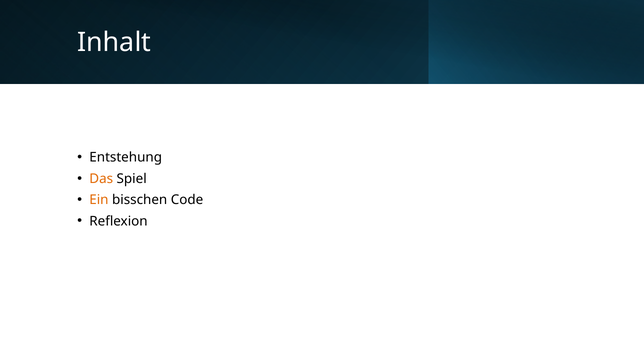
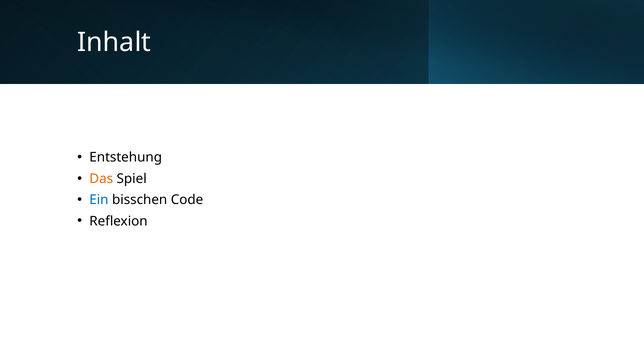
Ein colour: orange -> blue
